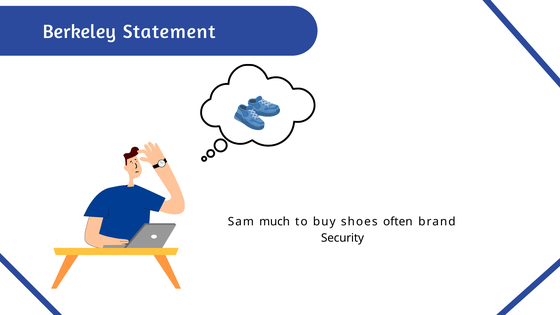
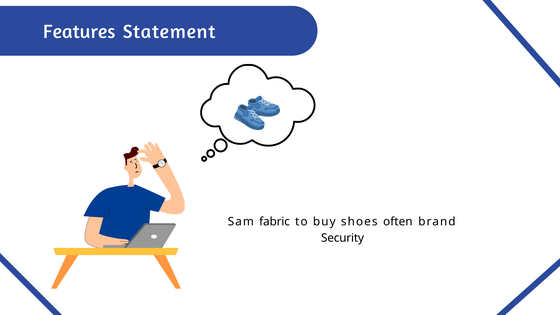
Berkeley: Berkeley -> Features
much: much -> fabric
